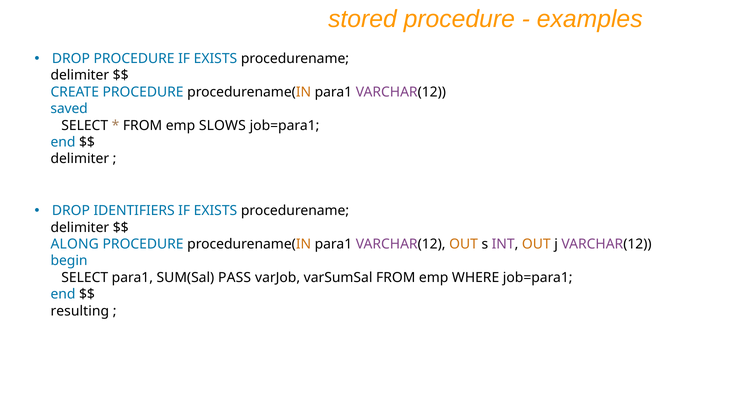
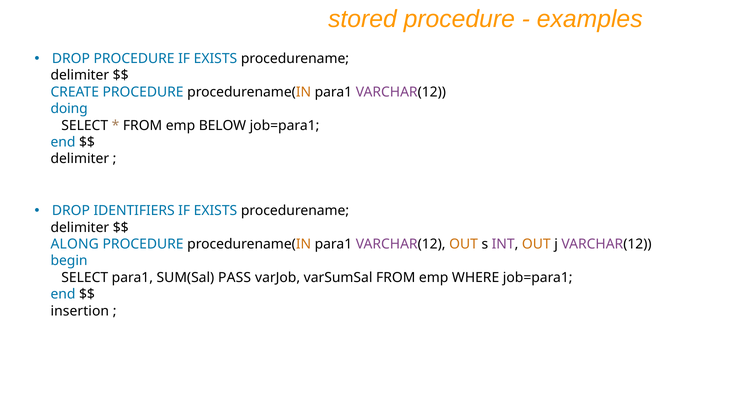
saved: saved -> doing
SLOWS: SLOWS -> BELOW
resulting: resulting -> insertion
